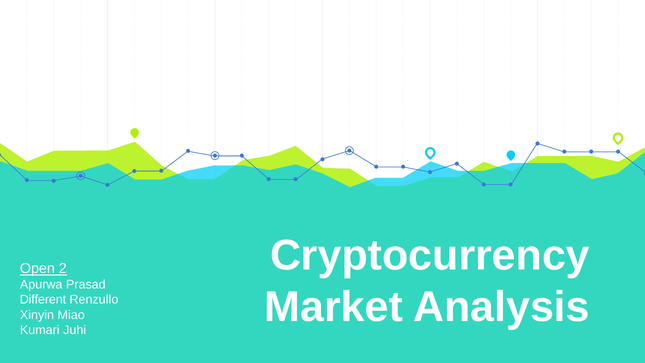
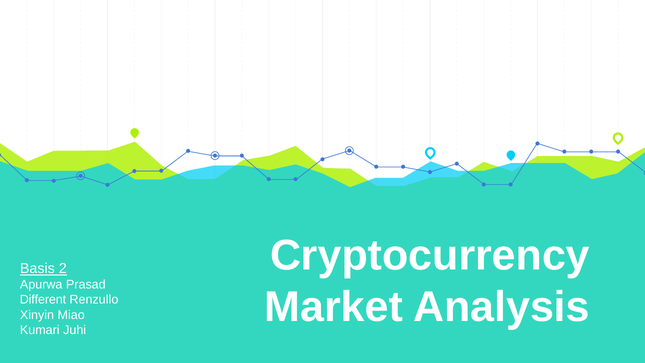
Open: Open -> Basis
